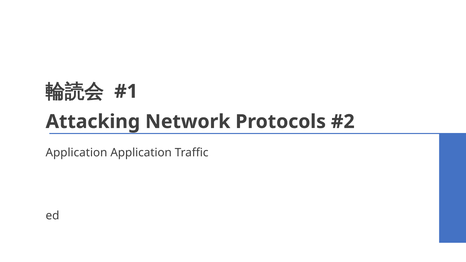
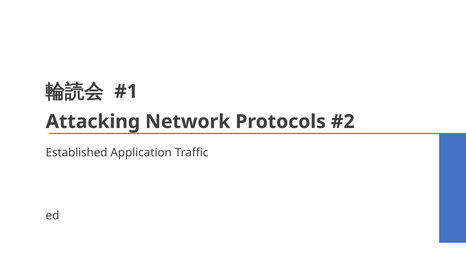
Application at (76, 153): Application -> Established
